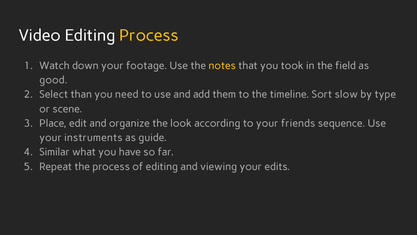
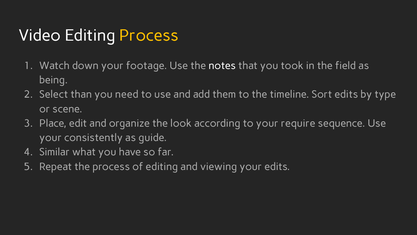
notes colour: yellow -> white
good: good -> being
Sort slow: slow -> edits
friends: friends -> require
instruments: instruments -> consistently
